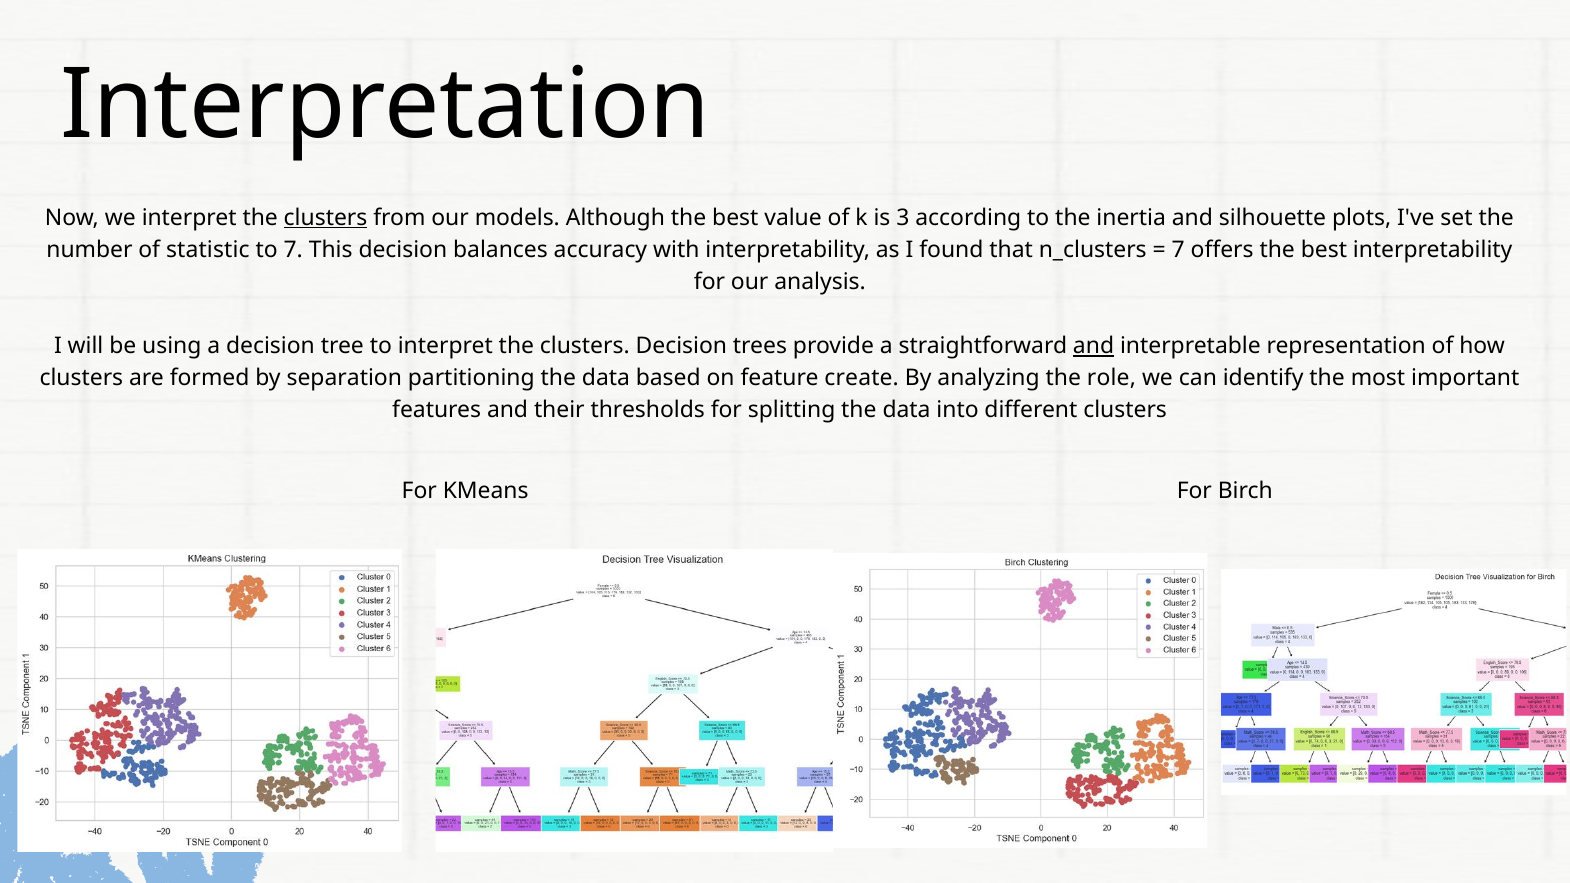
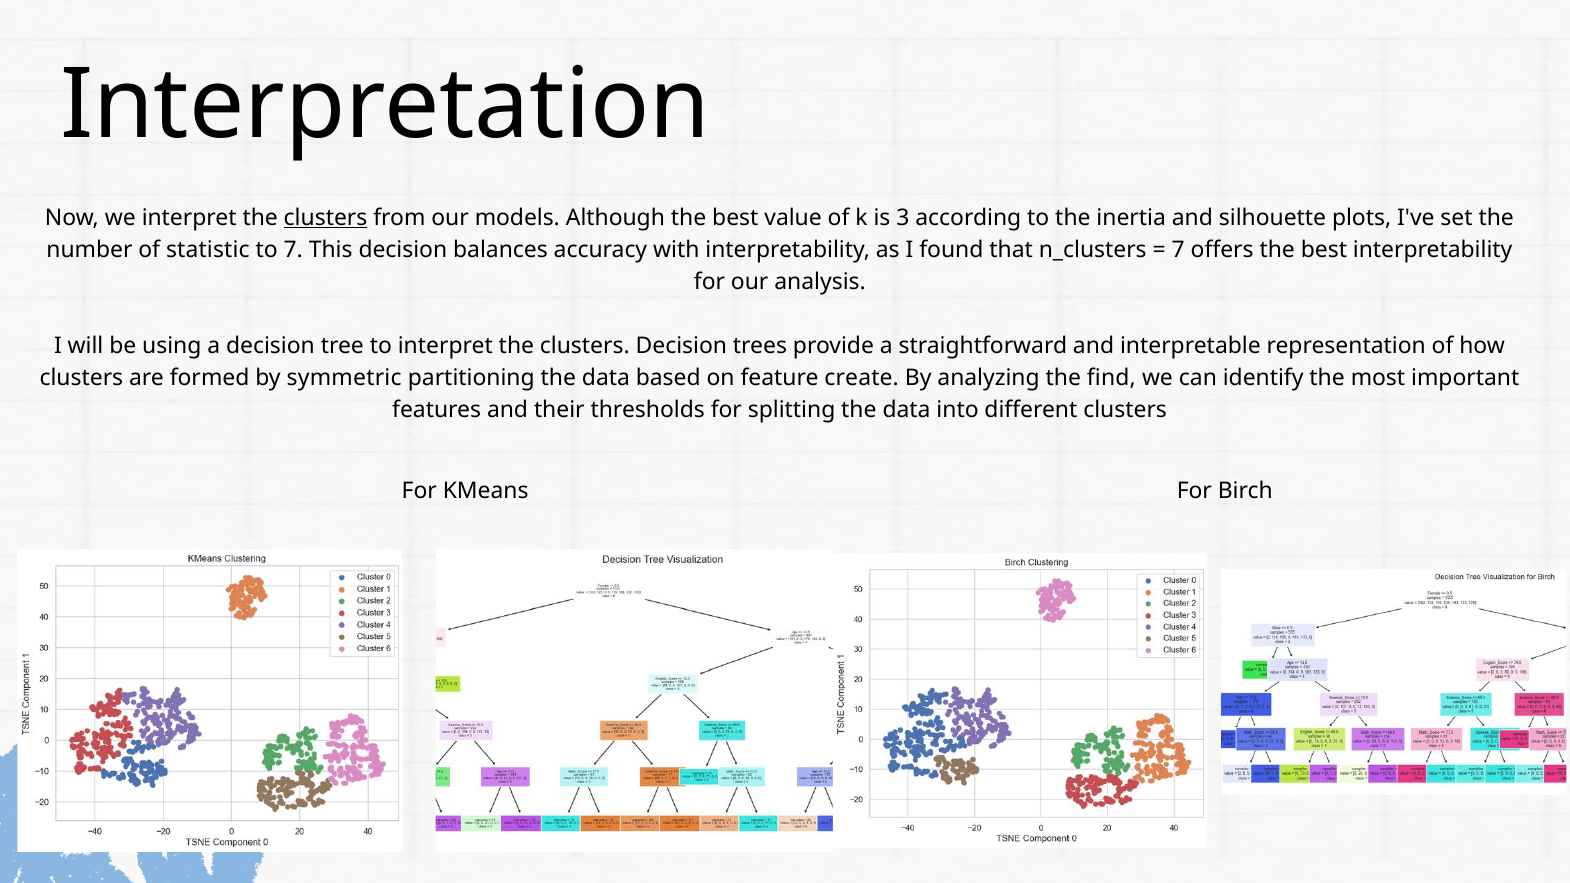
and at (1094, 346) underline: present -> none
separation: separation -> symmetric
role: role -> find
